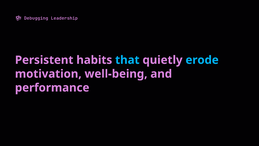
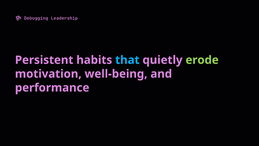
erode colour: light blue -> light green
